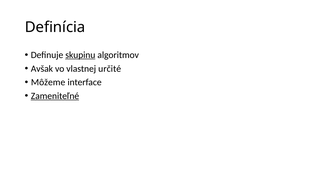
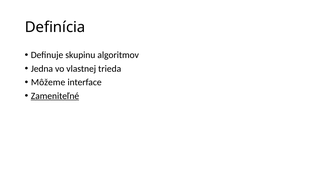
skupinu underline: present -> none
Avšak: Avšak -> Jedna
určité: určité -> trieda
